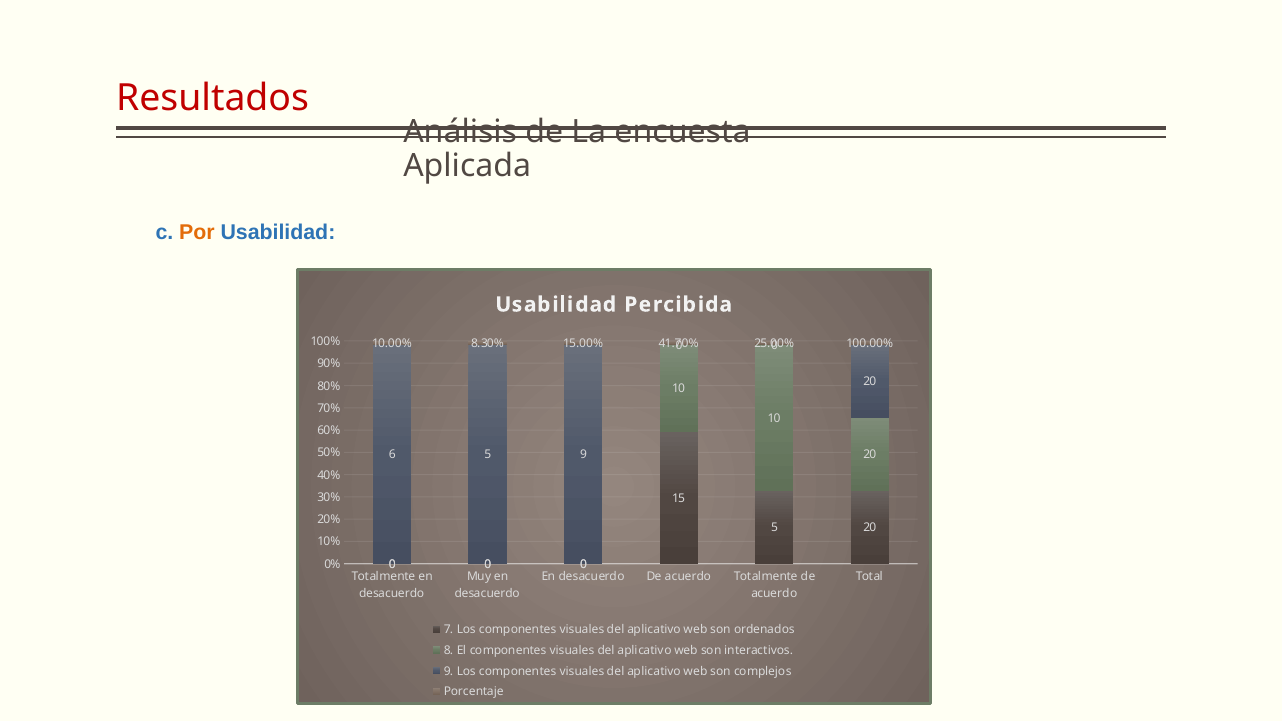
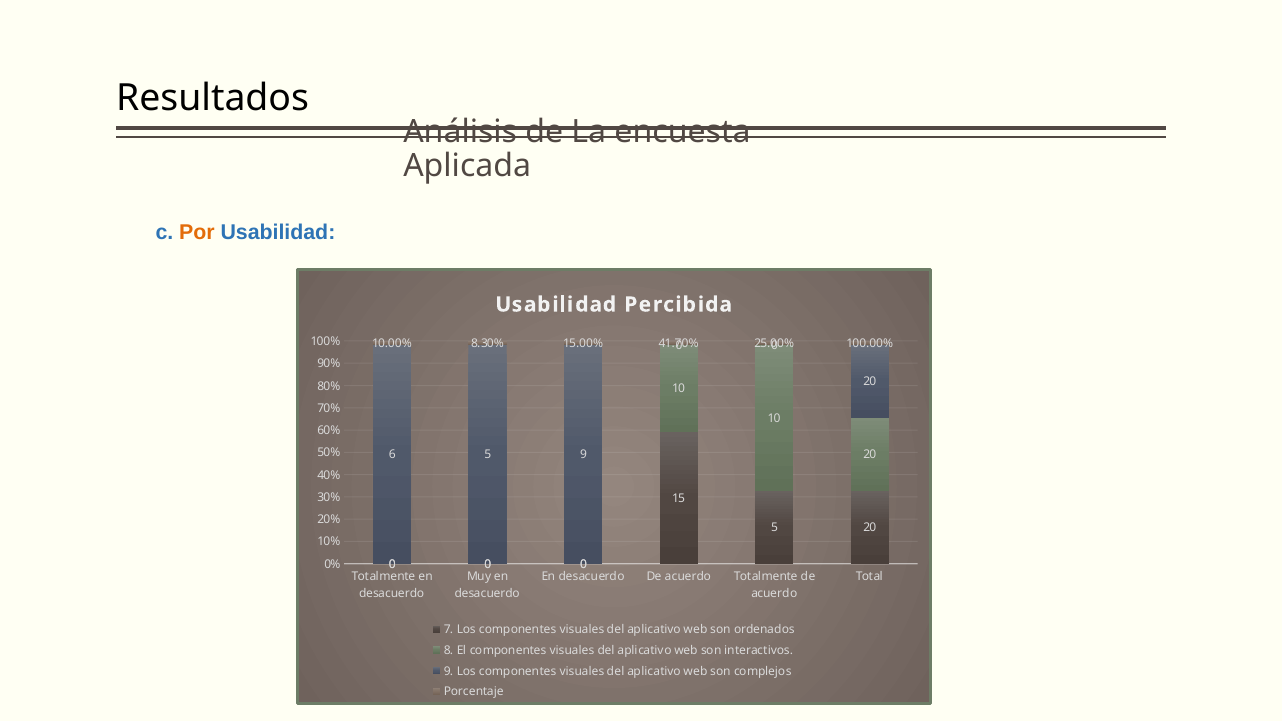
Resultados colour: red -> black
